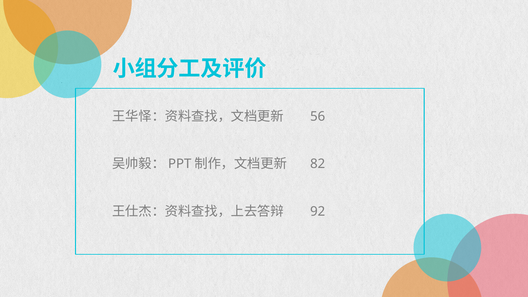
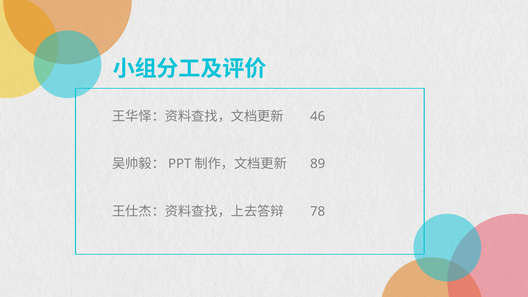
56: 56 -> 46
82: 82 -> 89
92: 92 -> 78
